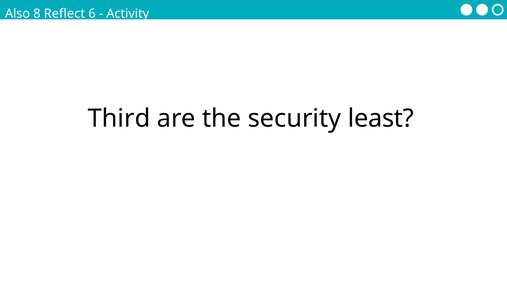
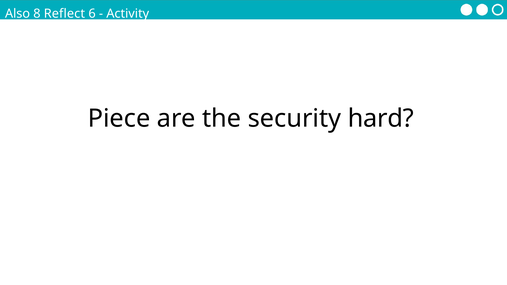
Third: Third -> Piece
least: least -> hard
